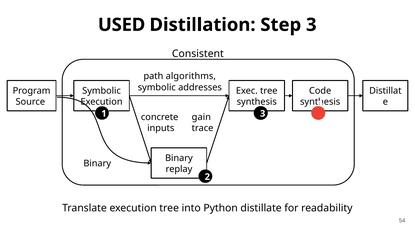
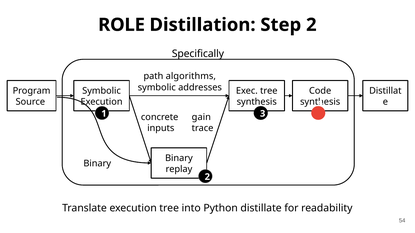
USED: USED -> ROLE
Step 3: 3 -> 2
Consistent: Consistent -> Specifically
